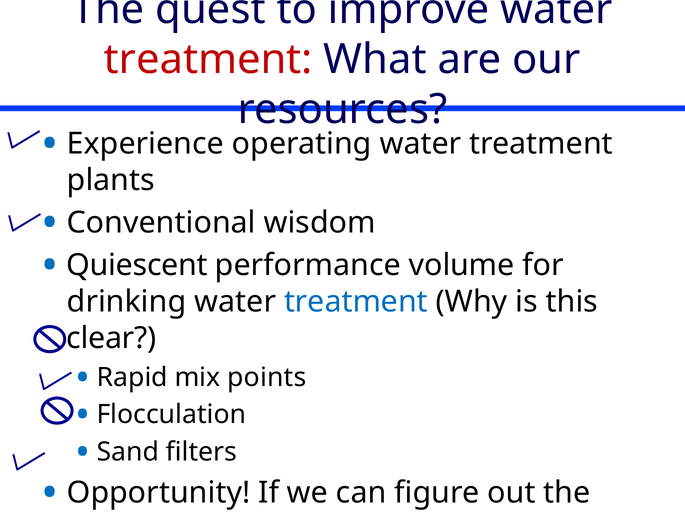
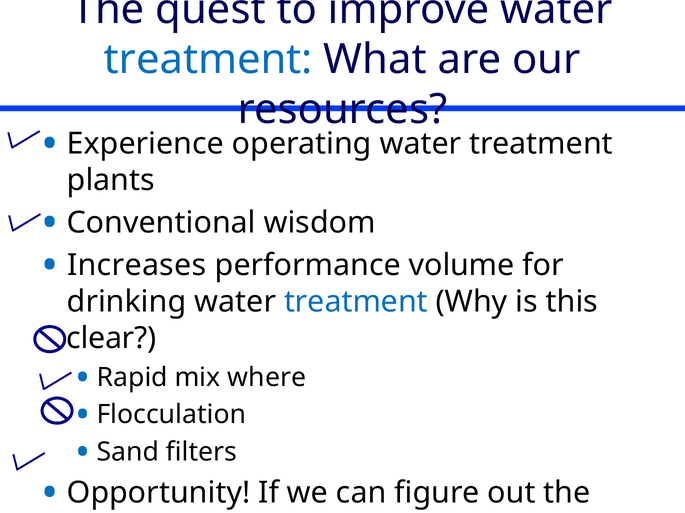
treatment at (208, 60) colour: red -> blue
Quiescent: Quiescent -> Increases
points: points -> where
